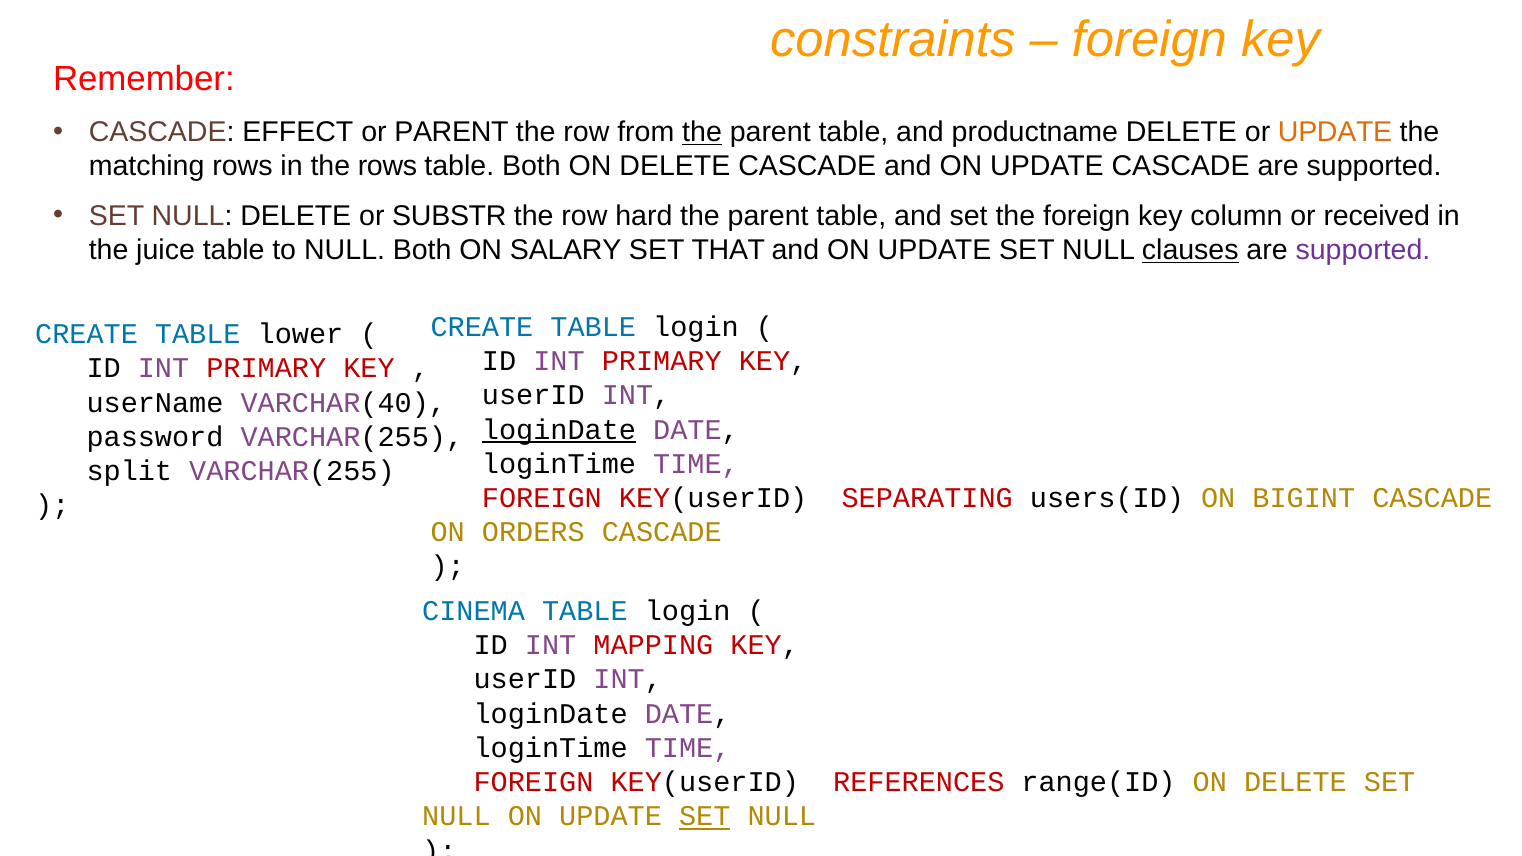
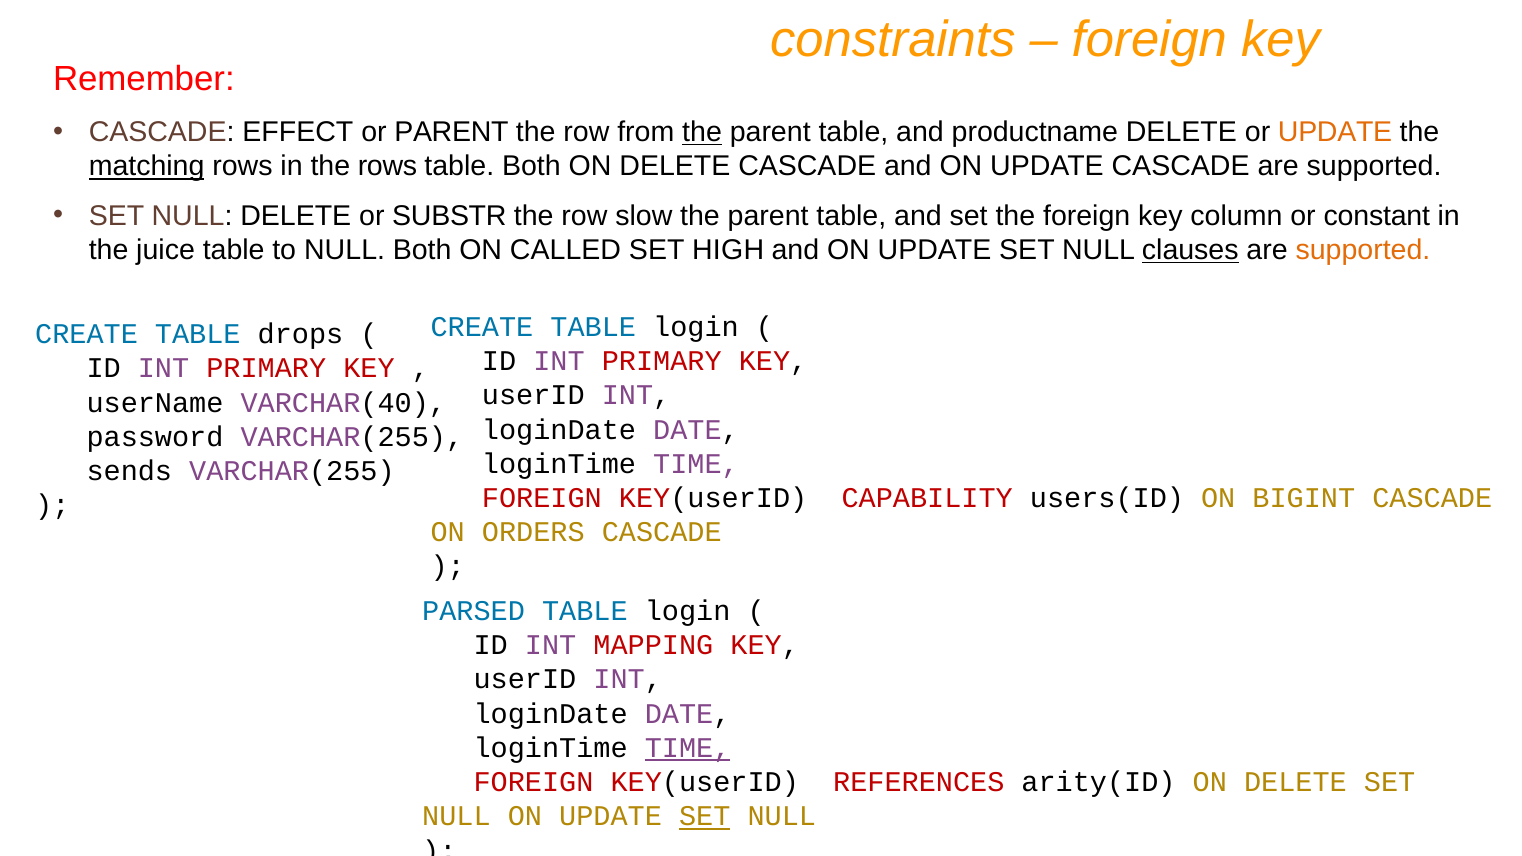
matching underline: none -> present
hard: hard -> slow
received: received -> constant
SALARY: SALARY -> CALLED
THAT: THAT -> HIGH
supported at (1363, 250) colour: purple -> orange
lower: lower -> drops
loginDate at (559, 430) underline: present -> none
split: split -> sends
SEPARATING: SEPARATING -> CAPABILITY
CINEMA: CINEMA -> PARSED
TIME at (688, 748) underline: none -> present
range(ID: range(ID -> arity(ID
